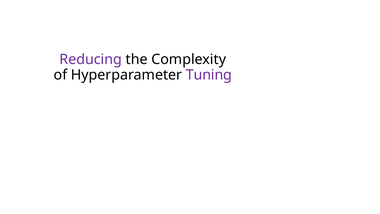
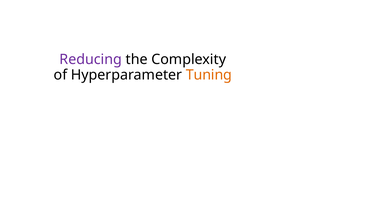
Tuning colour: purple -> orange
